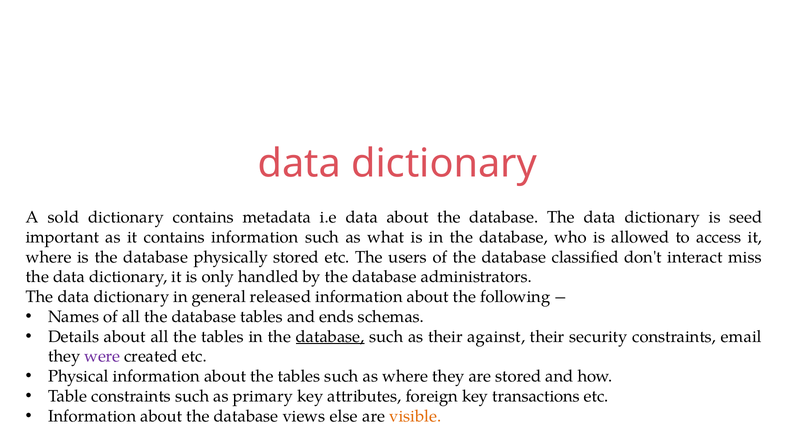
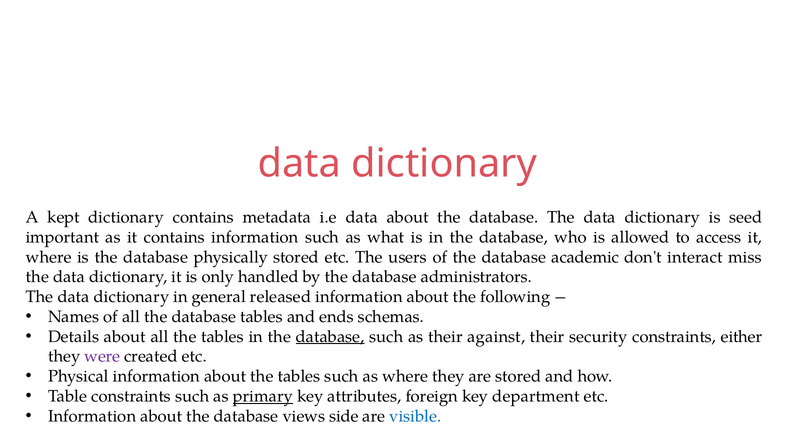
sold: sold -> kept
classified: classified -> academic
email: email -> either
primary underline: none -> present
transactions: transactions -> department
else: else -> side
visible colour: orange -> blue
